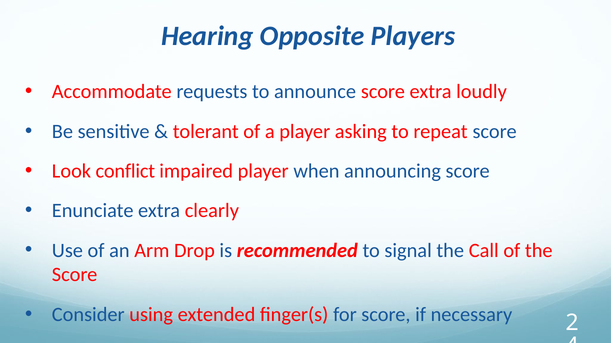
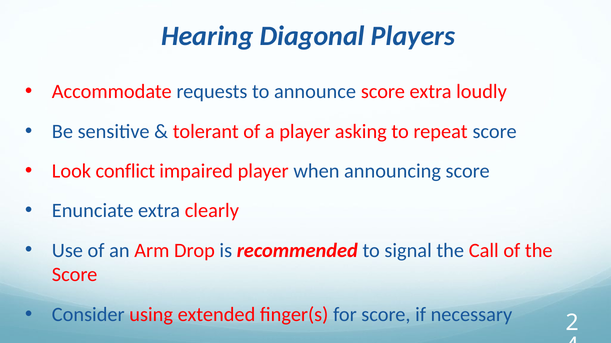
Opposite: Opposite -> Diagonal
